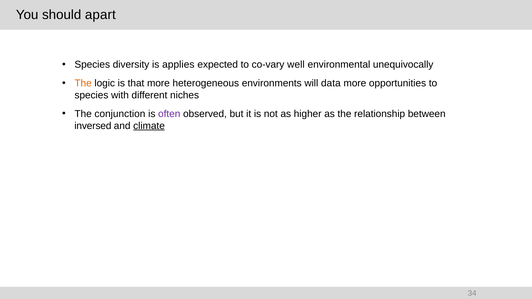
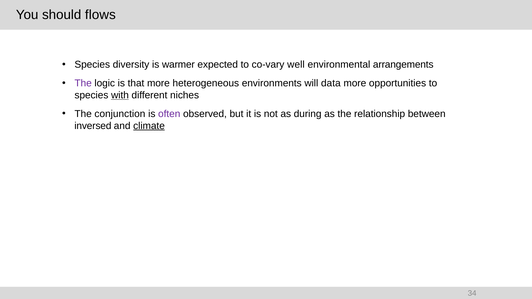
apart: apart -> flows
applies: applies -> warmer
unequivocally: unequivocally -> arrangements
The at (83, 83) colour: orange -> purple
with underline: none -> present
higher: higher -> during
